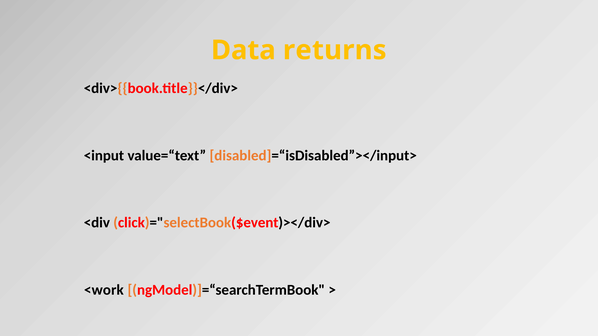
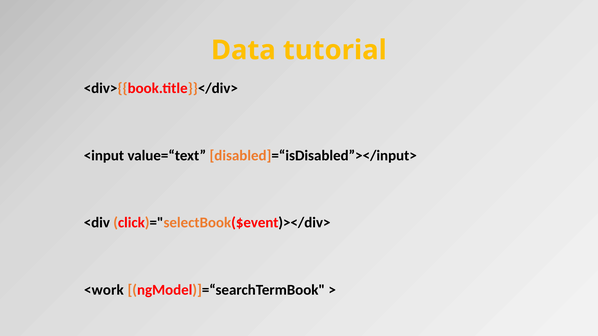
returns: returns -> tutorial
